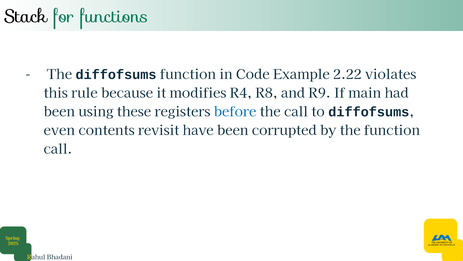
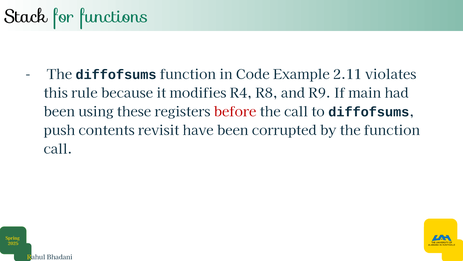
2.22: 2.22 -> 2.11
before colour: blue -> red
even: even -> push
